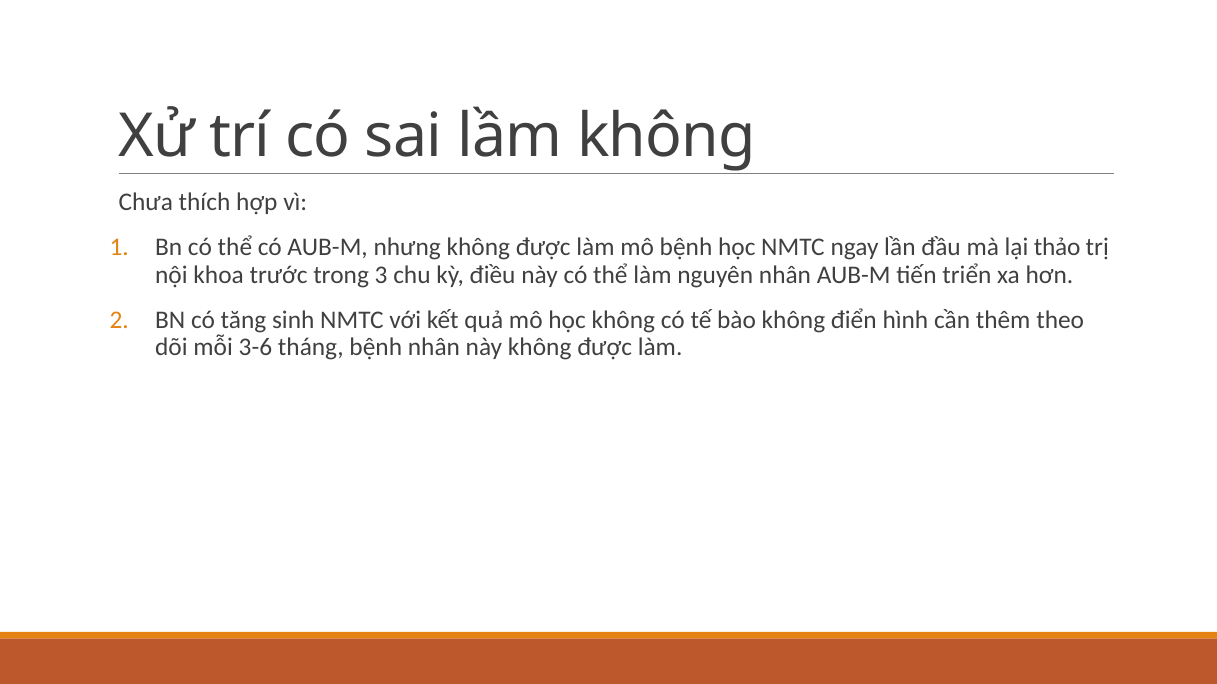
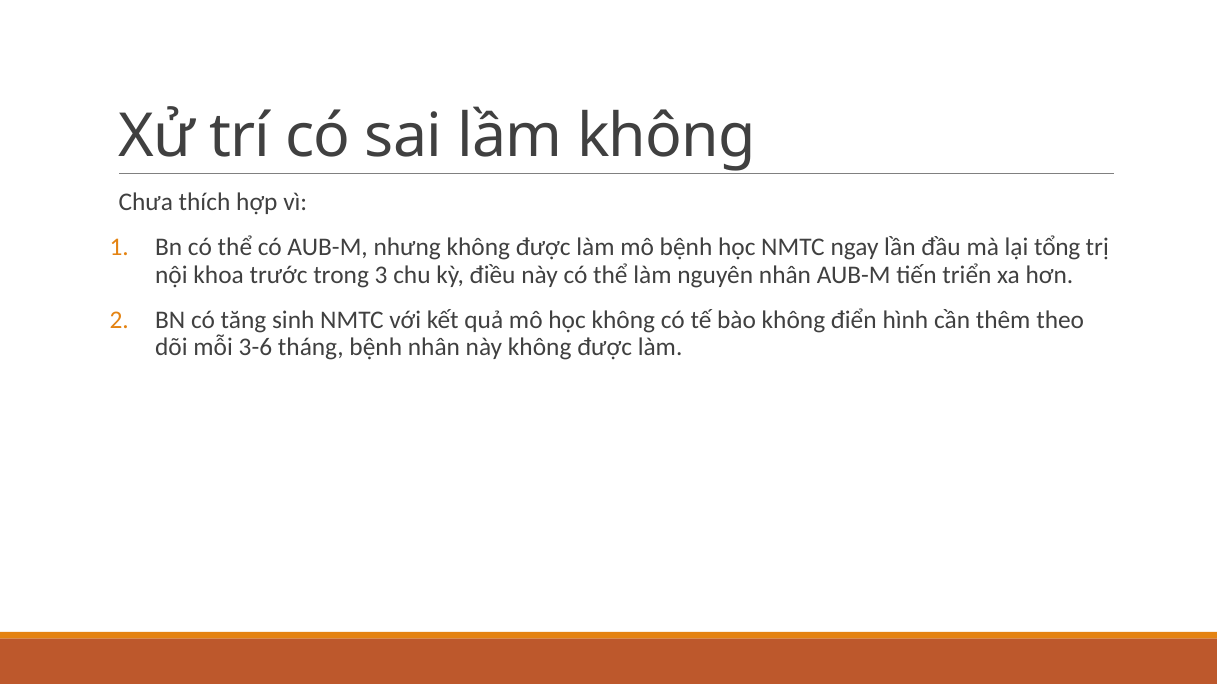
thảo: thảo -> tổng
